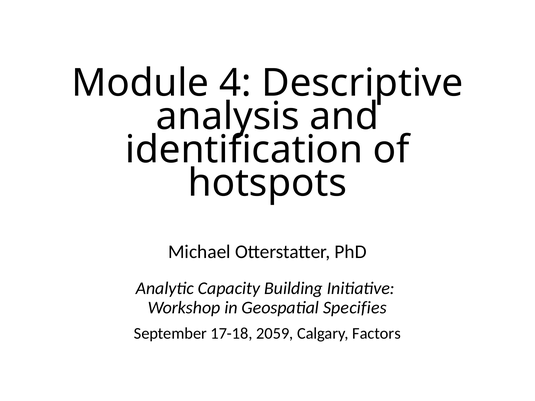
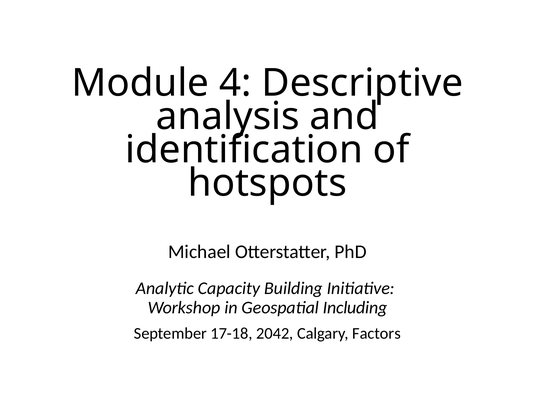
Specifies: Specifies -> Including
2059: 2059 -> 2042
